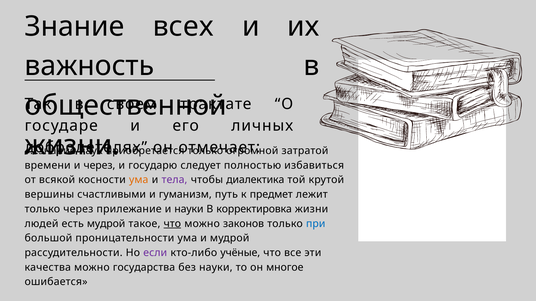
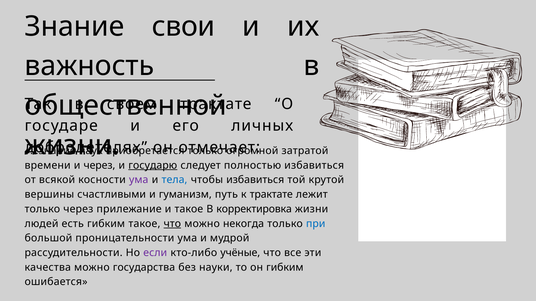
всех: всех -> свои
государю underline: none -> present
ума at (139, 180) colour: orange -> purple
тела colour: purple -> blue
чтобы диалектика: диалектика -> избавиться
к предмет: предмет -> трактате
и науки: науки -> такое
есть мудрой: мудрой -> гибким
законов: законов -> некогда
он многое: многое -> гибким
